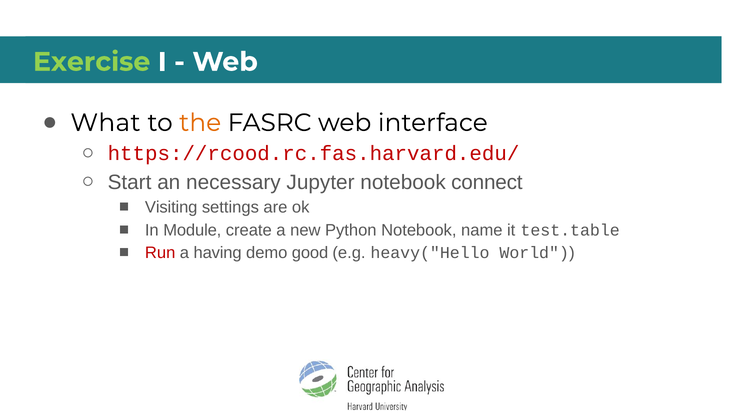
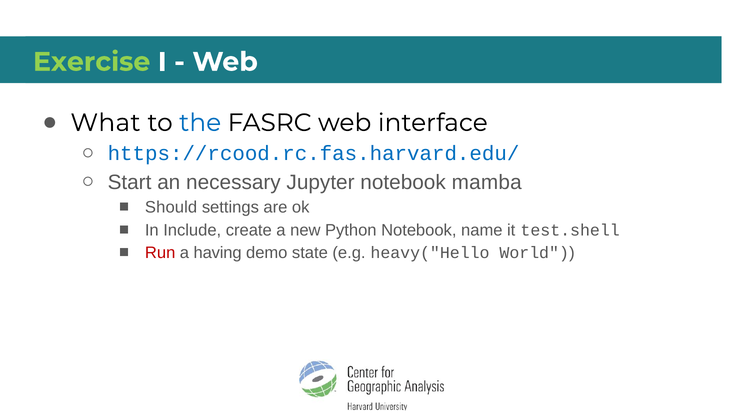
the colour: orange -> blue
https://rcood.rc.fas.harvard.edu/ colour: red -> blue
connect: connect -> mamba
Visiting: Visiting -> Should
Module: Module -> Include
test.table: test.table -> test.shell
good: good -> state
